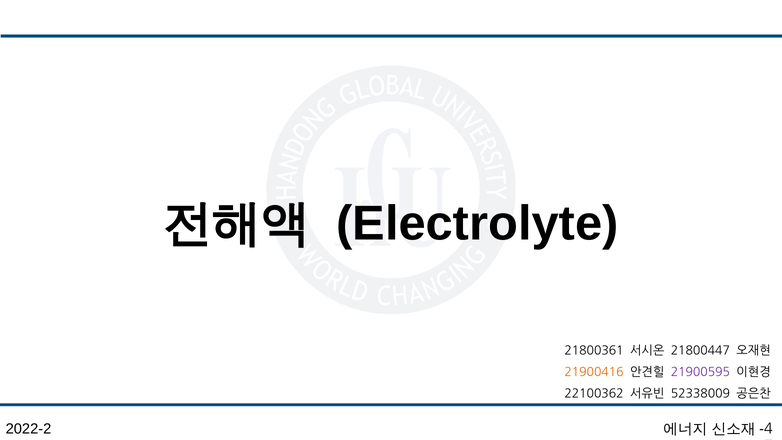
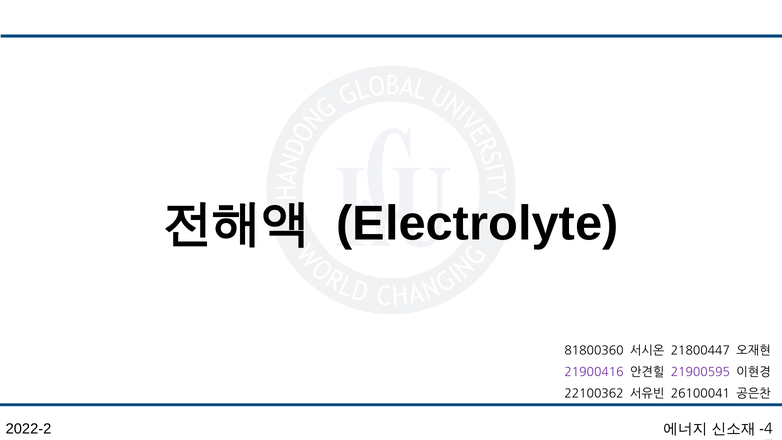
21800361: 21800361 -> 81800360
21900416 colour: orange -> purple
52338009: 52338009 -> 26100041
